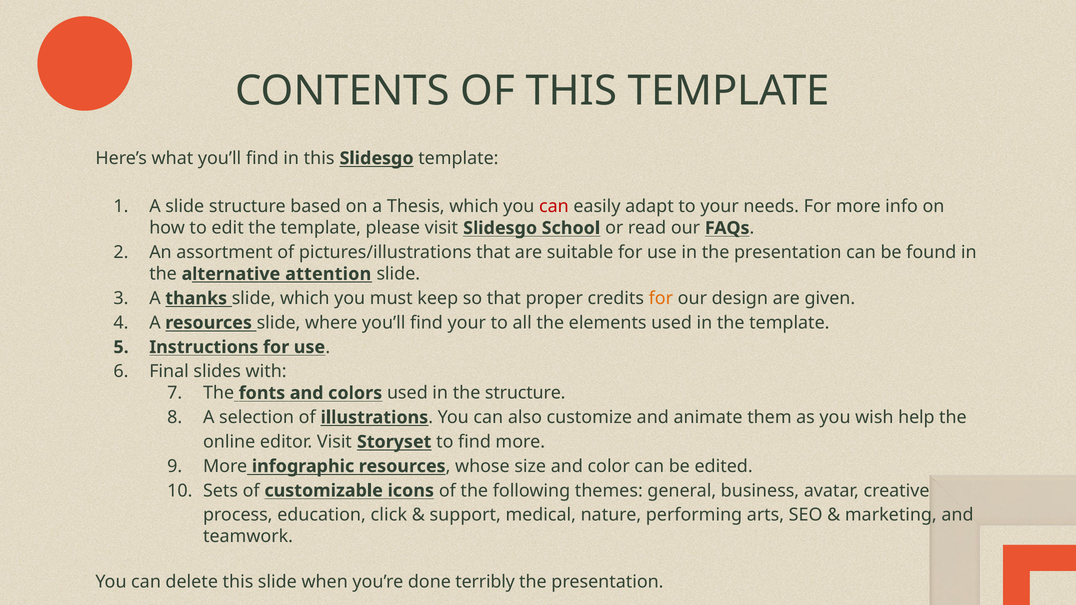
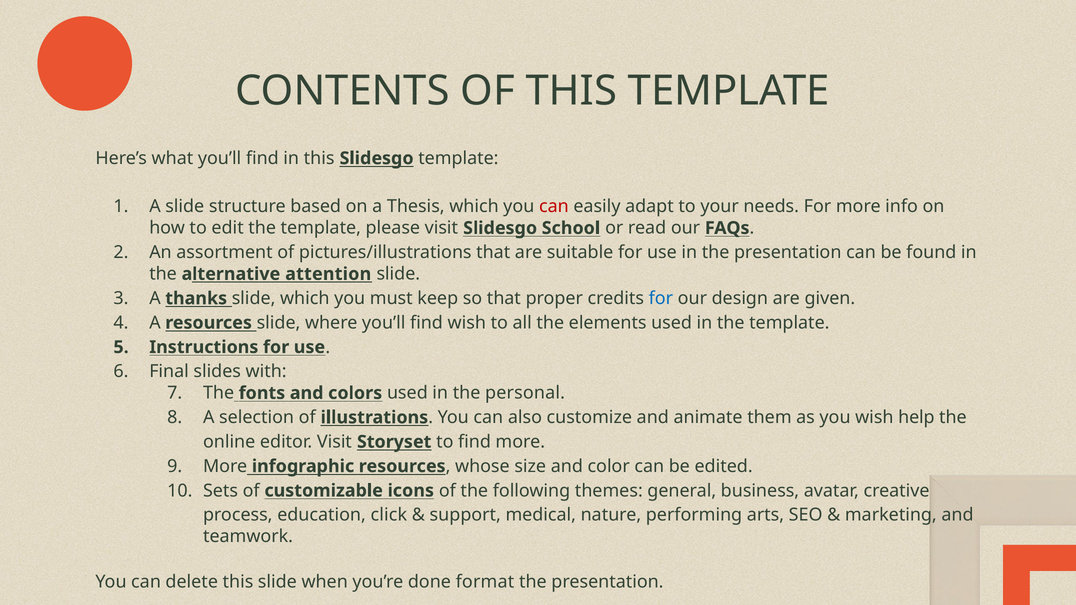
for at (661, 299) colour: orange -> blue
find your: your -> wish
the structure: structure -> personal
terribly: terribly -> format
